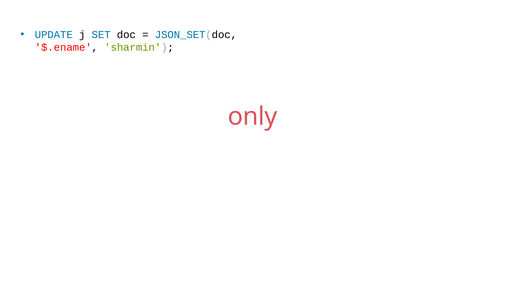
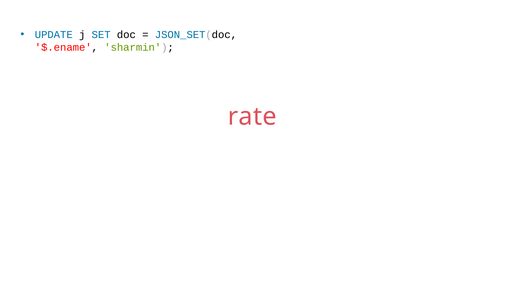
only: only -> rate
